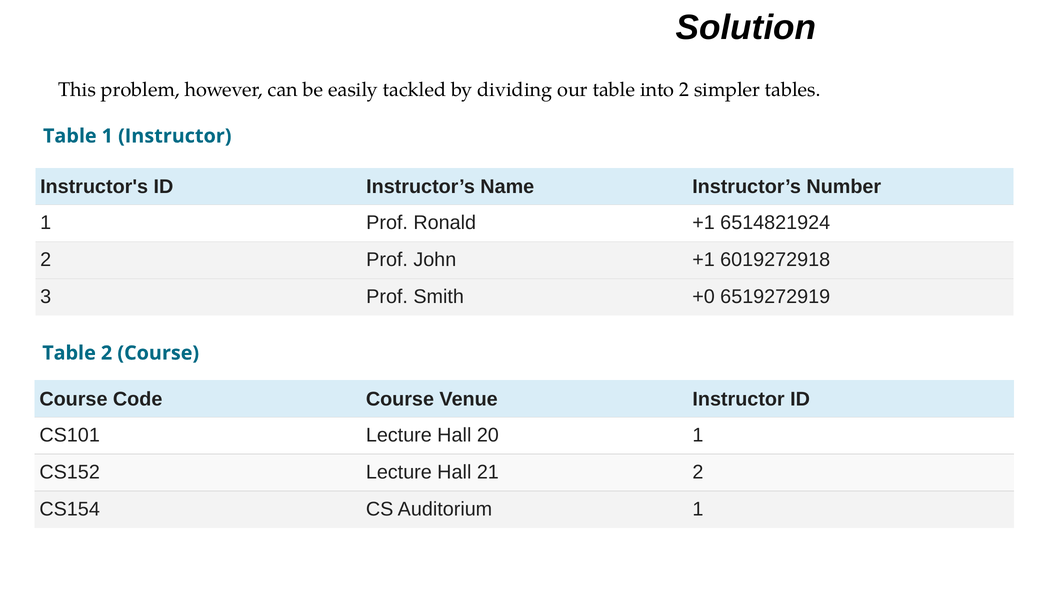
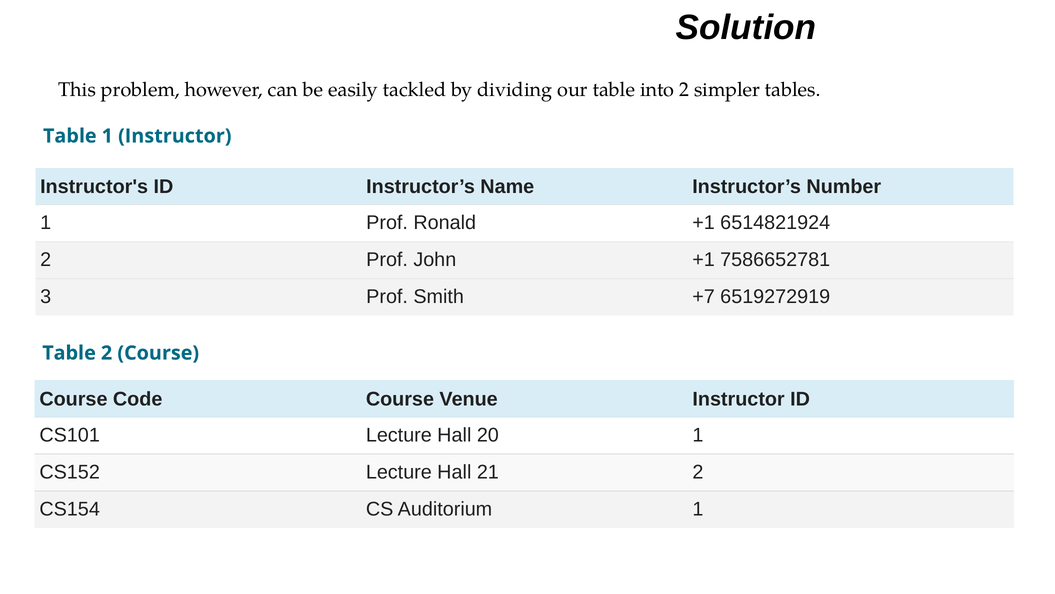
6019272918: 6019272918 -> 7586652781
+0: +0 -> +7
